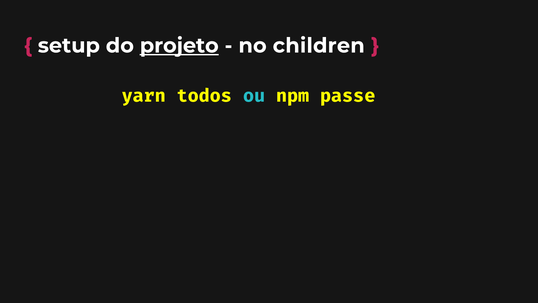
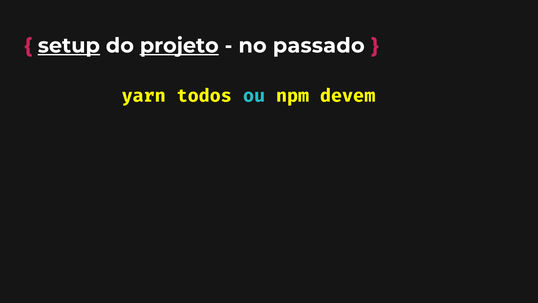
setup underline: none -> present
children: children -> passado
passe: passe -> devem
